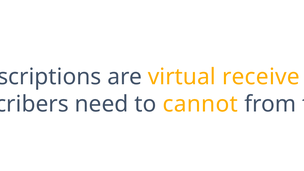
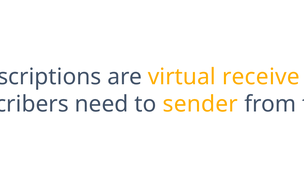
cannot: cannot -> sender
